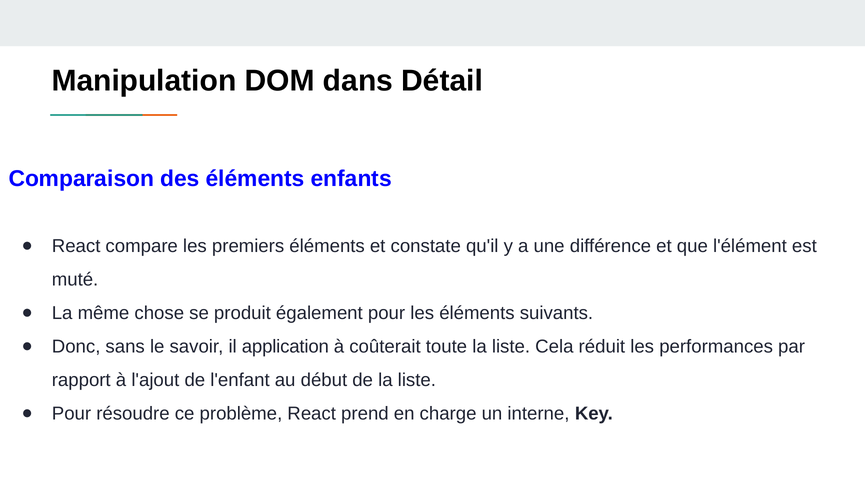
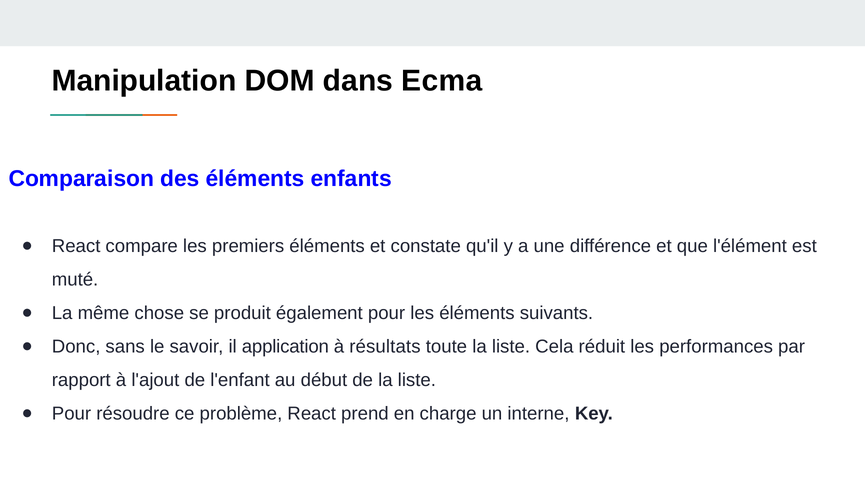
Détail: Détail -> Ecma
coûterait: coûterait -> résultats
